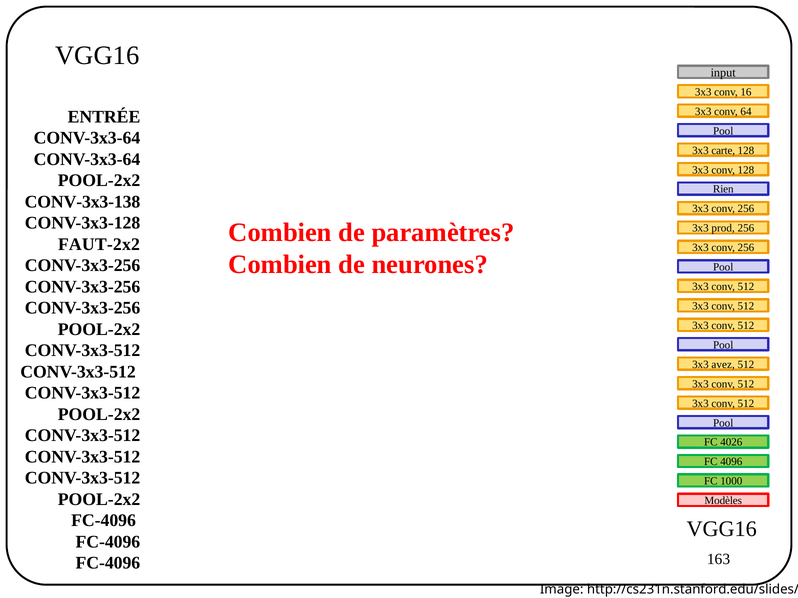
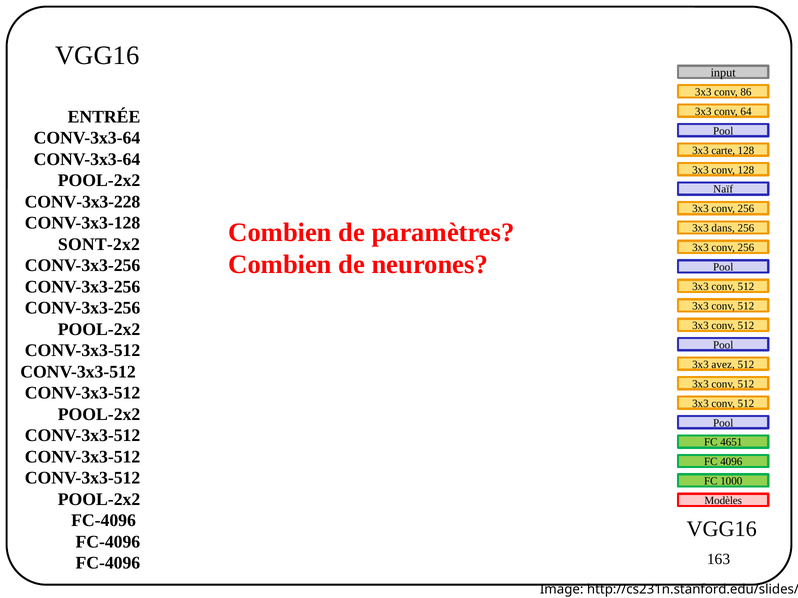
16: 16 -> 86
Rien: Rien -> Naïf
CONV-3x3-138: CONV-3x3-138 -> CONV-3x3-228
prod: prod -> dans
FAUT-2x2: FAUT-2x2 -> SONT-2x2
4026: 4026 -> 4651
